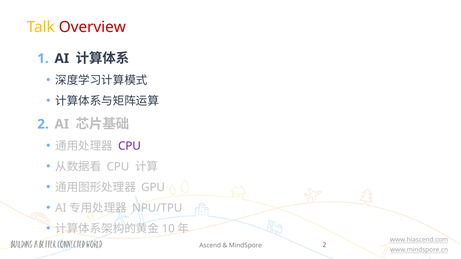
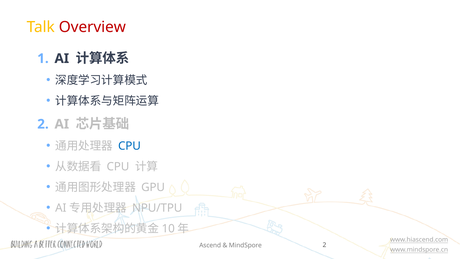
CPU at (129, 146) colour: purple -> blue
